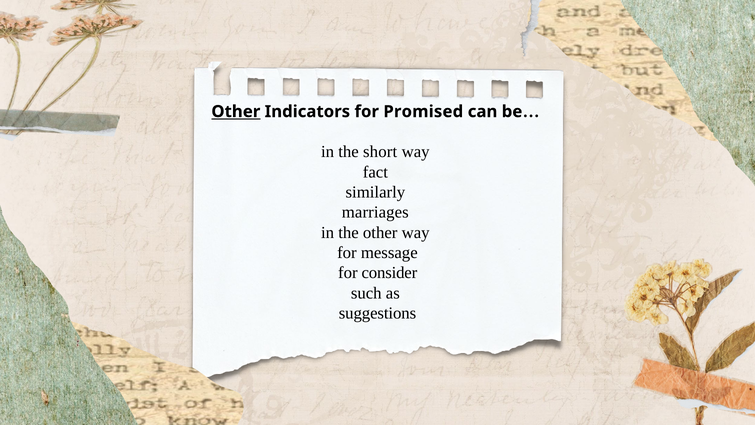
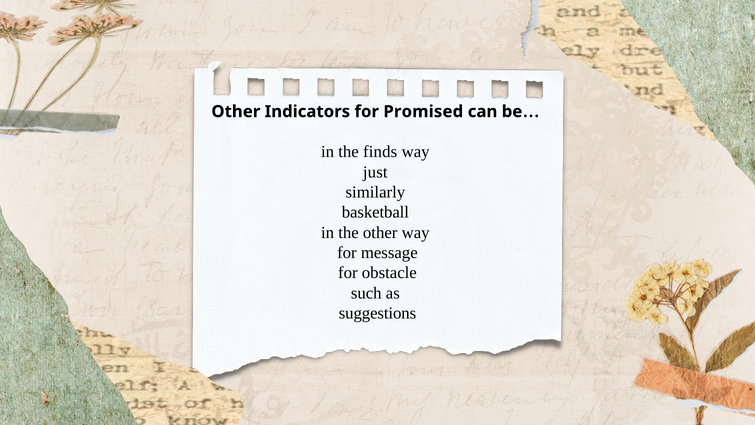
Other at (236, 112) underline: present -> none
short: short -> finds
fact: fact -> just
marriages: marriages -> basketball
consider: consider -> obstacle
